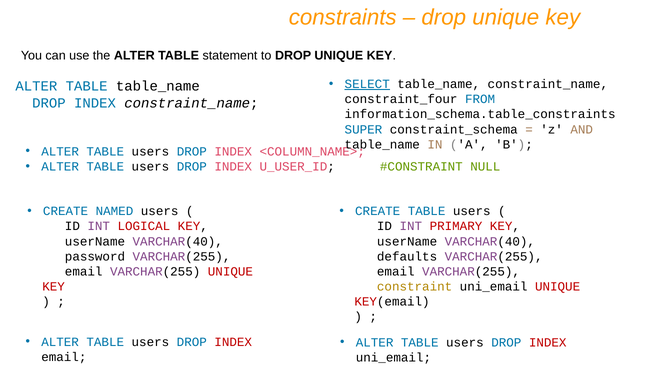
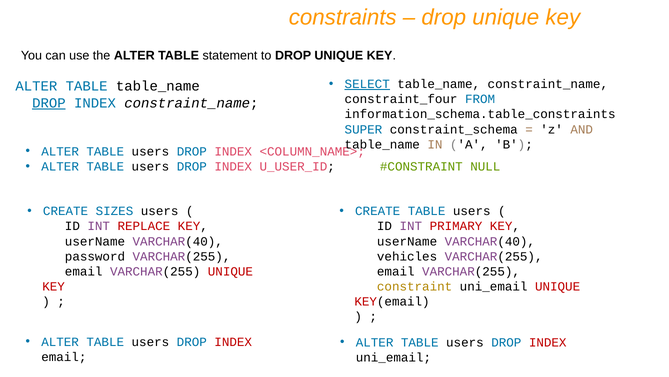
DROP at (49, 103) underline: none -> present
NAMED: NAMED -> SIZES
LOGICAL: LOGICAL -> REPLACE
defaults: defaults -> vehicles
